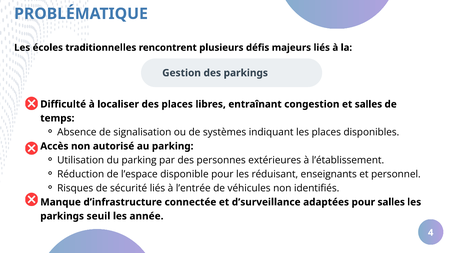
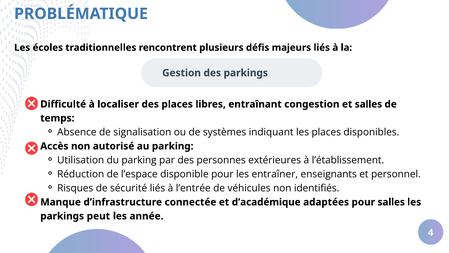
réduisant: réduisant -> entraîner
d’surveillance: d’surveillance -> d’académique
seuil: seuil -> peut
